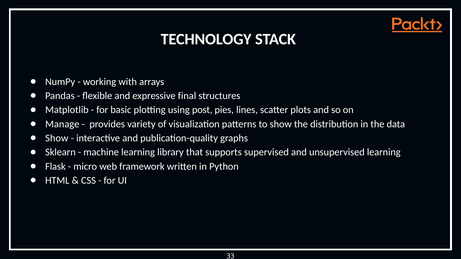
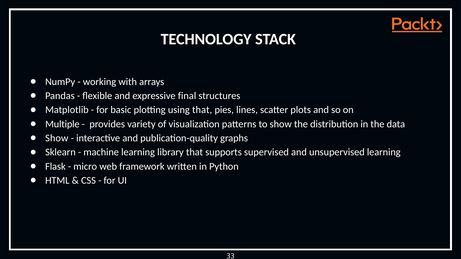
using post: post -> that
Manage: Manage -> Multiple
